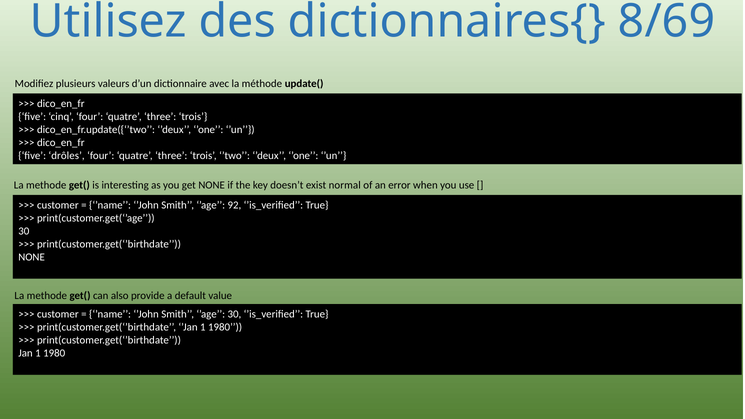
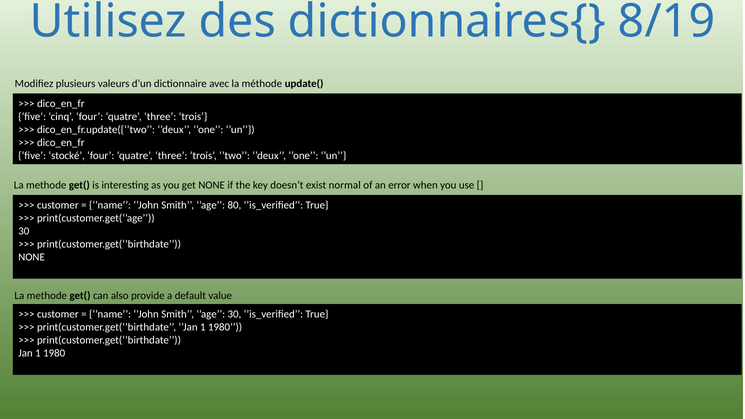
8/69: 8/69 -> 8/19
drôles: drôles -> stocké
92: 92 -> 80
